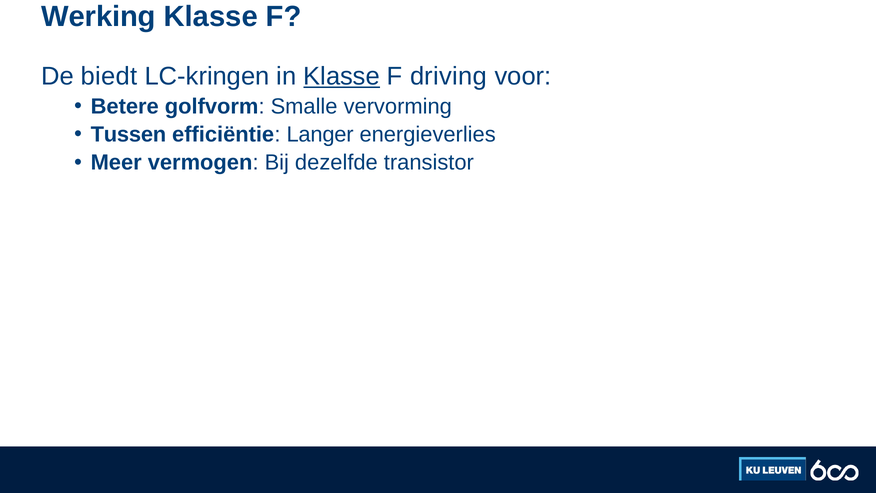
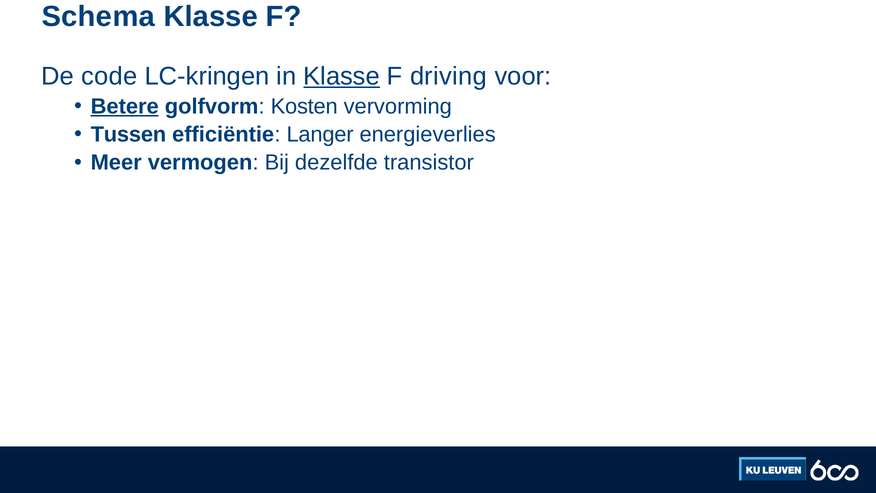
Werking: Werking -> Schema
biedt: biedt -> code
Betere underline: none -> present
Smalle: Smalle -> Kosten
